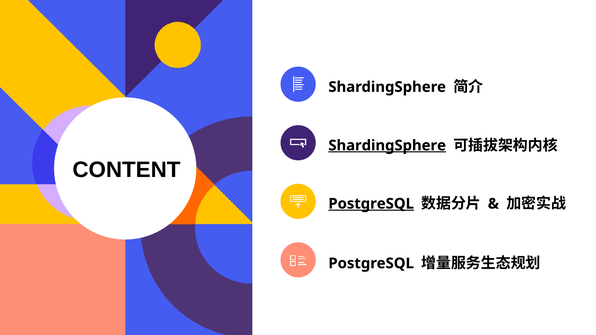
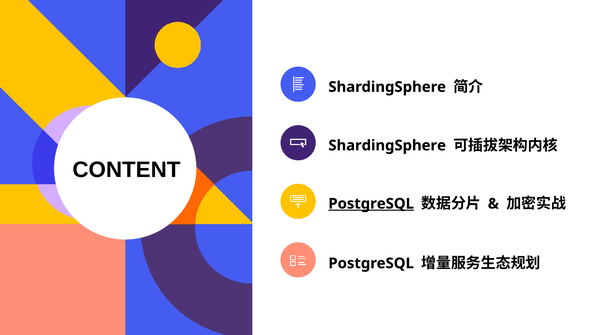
ShardingSphere at (387, 146) underline: present -> none
